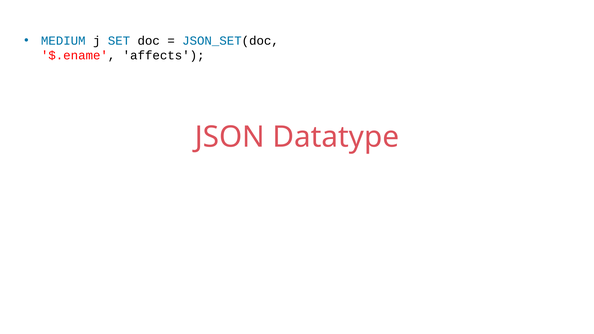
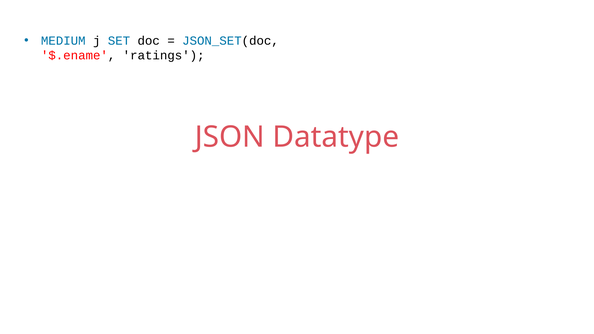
affects: affects -> ratings
